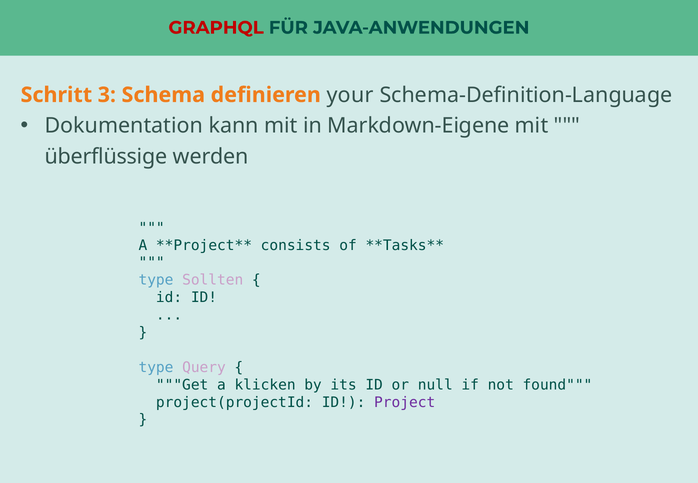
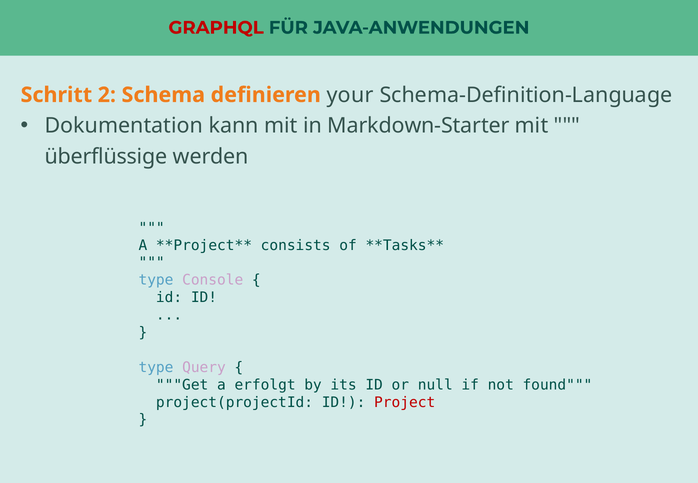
3: 3 -> 2
Markdown-Eigene: Markdown-Eigene -> Markdown-Starter
Sollten: Sollten -> Console
klicken: klicken -> erfolgt
Project colour: purple -> red
